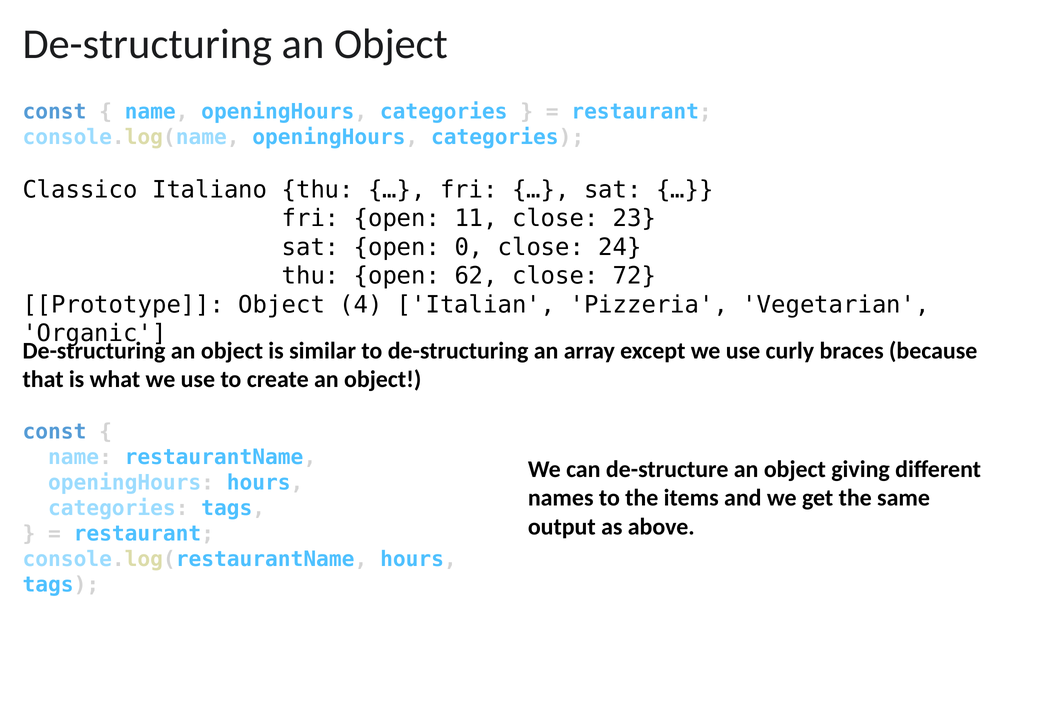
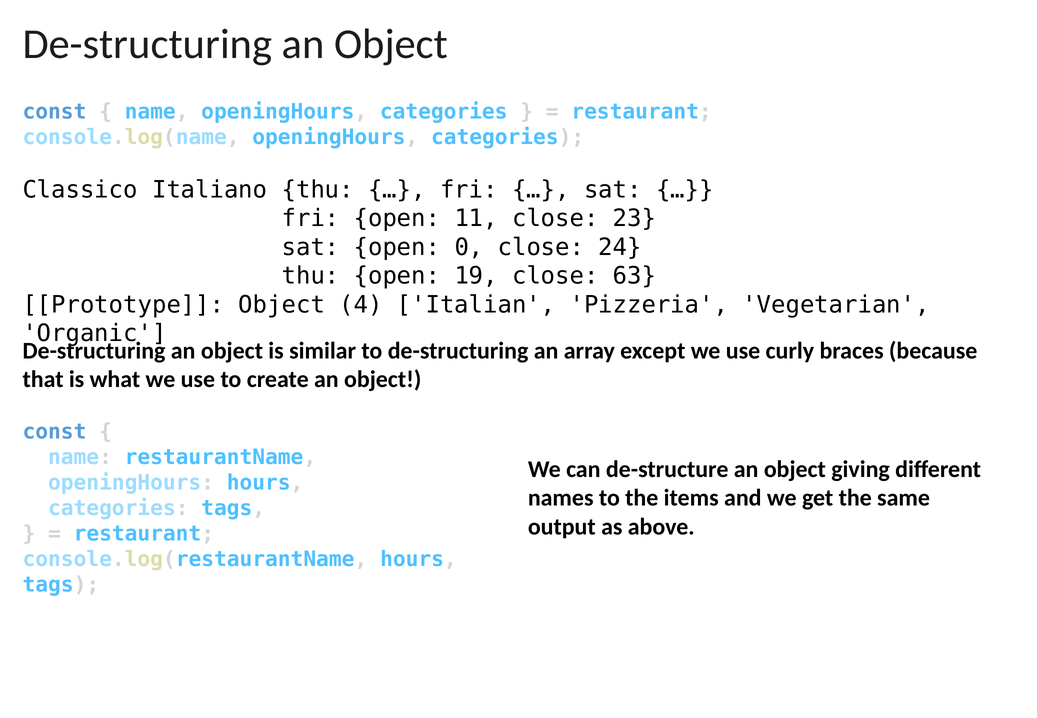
62: 62 -> 19
72: 72 -> 63
